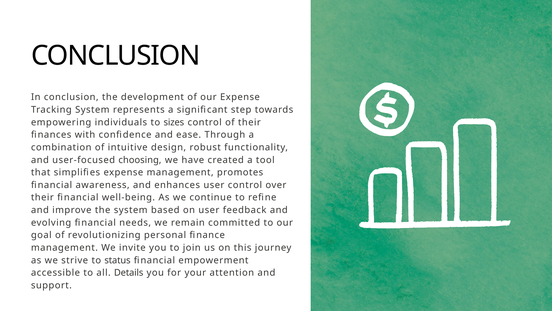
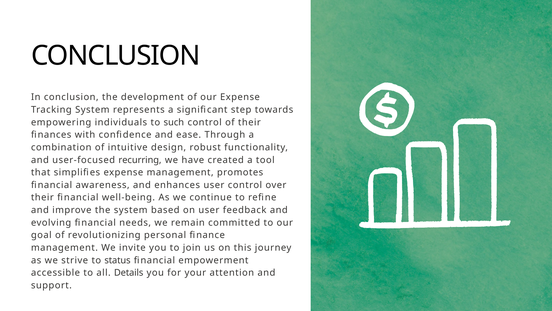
sizes: sizes -> such
choosing: choosing -> recurring
